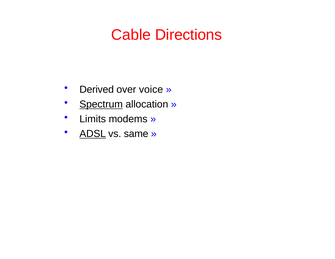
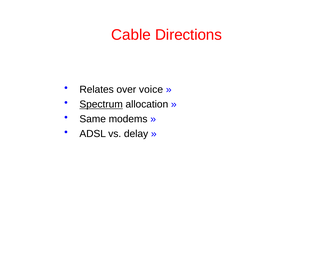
Derived: Derived -> Relates
Limits: Limits -> Same
ADSL underline: present -> none
same: same -> delay
